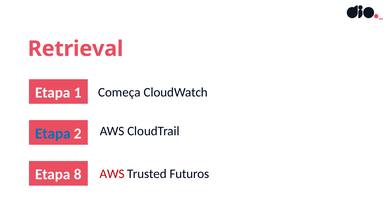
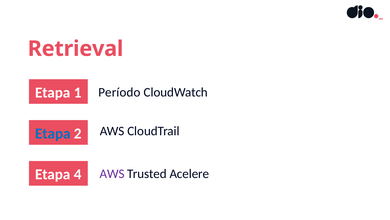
Começa: Começa -> Período
8: 8 -> 4
AWS at (112, 173) colour: red -> purple
Futuros: Futuros -> Acelere
